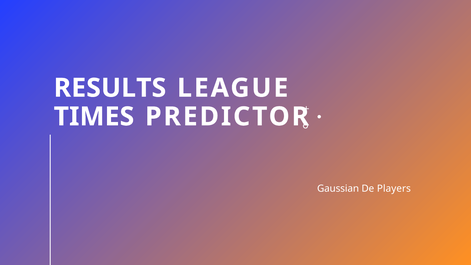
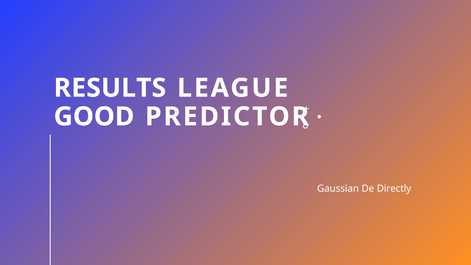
TIMES: TIMES -> GOOD
Players: Players -> Directly
